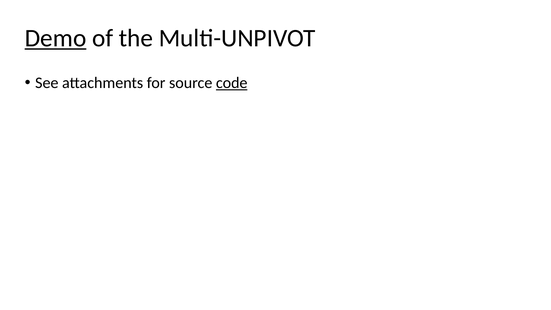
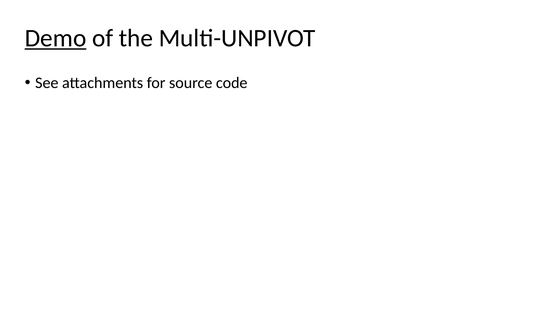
code underline: present -> none
